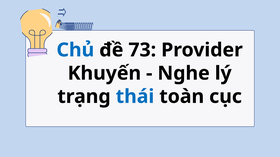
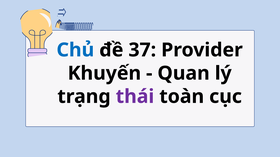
73: 73 -> 37
Nghe: Nghe -> Quan
thái colour: blue -> purple
